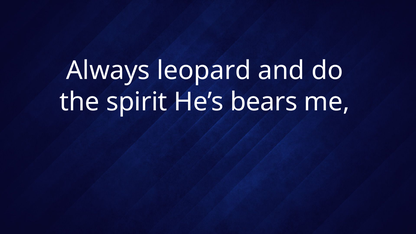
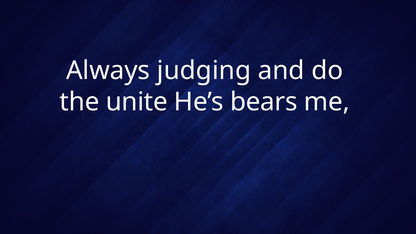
leopard: leopard -> judging
spirit: spirit -> unite
